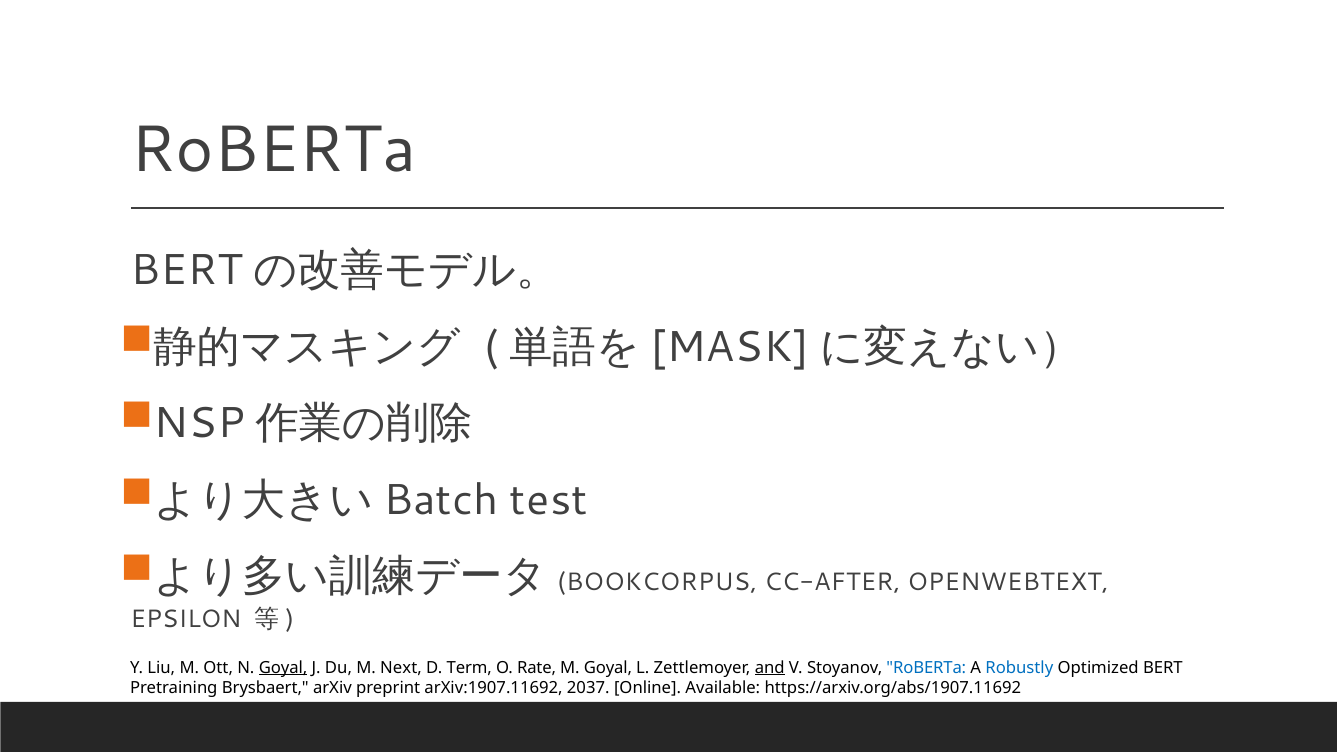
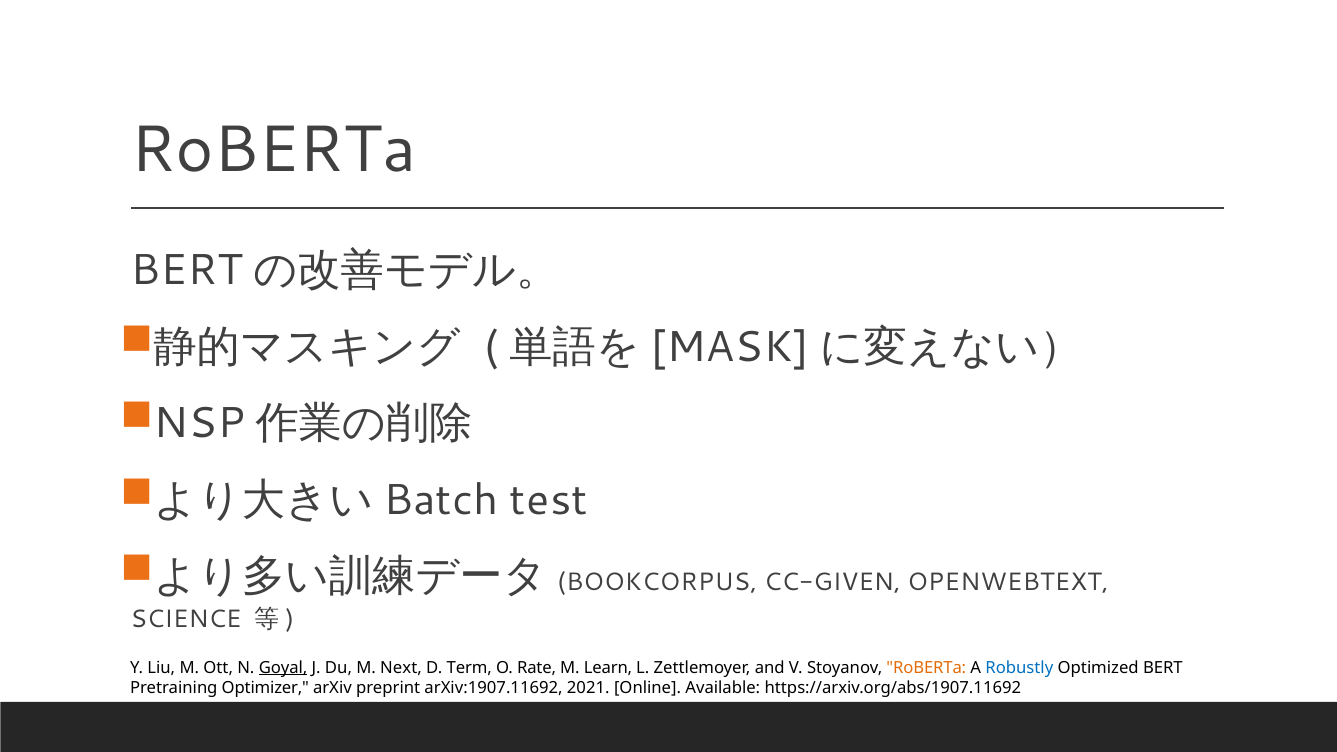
CC-AFTER: CC-AFTER -> CC-GIVEN
EPSILON: EPSILON -> SCIENCE
M Goyal: Goyal -> Learn
and underline: present -> none
RoBERTa at (926, 668) colour: blue -> orange
Brysbaert: Brysbaert -> Optimizer
2037: 2037 -> 2021
